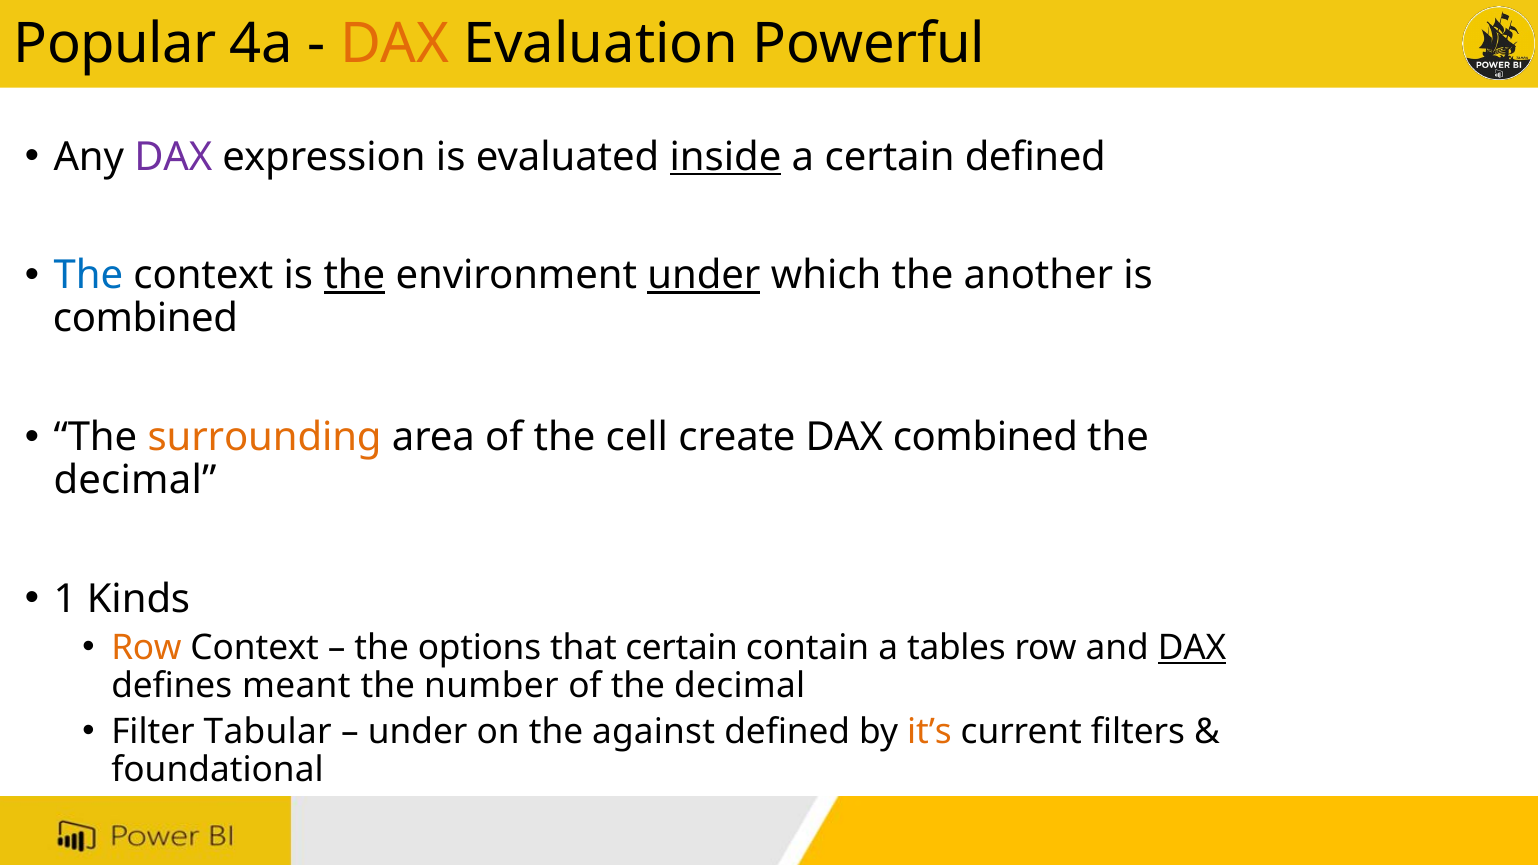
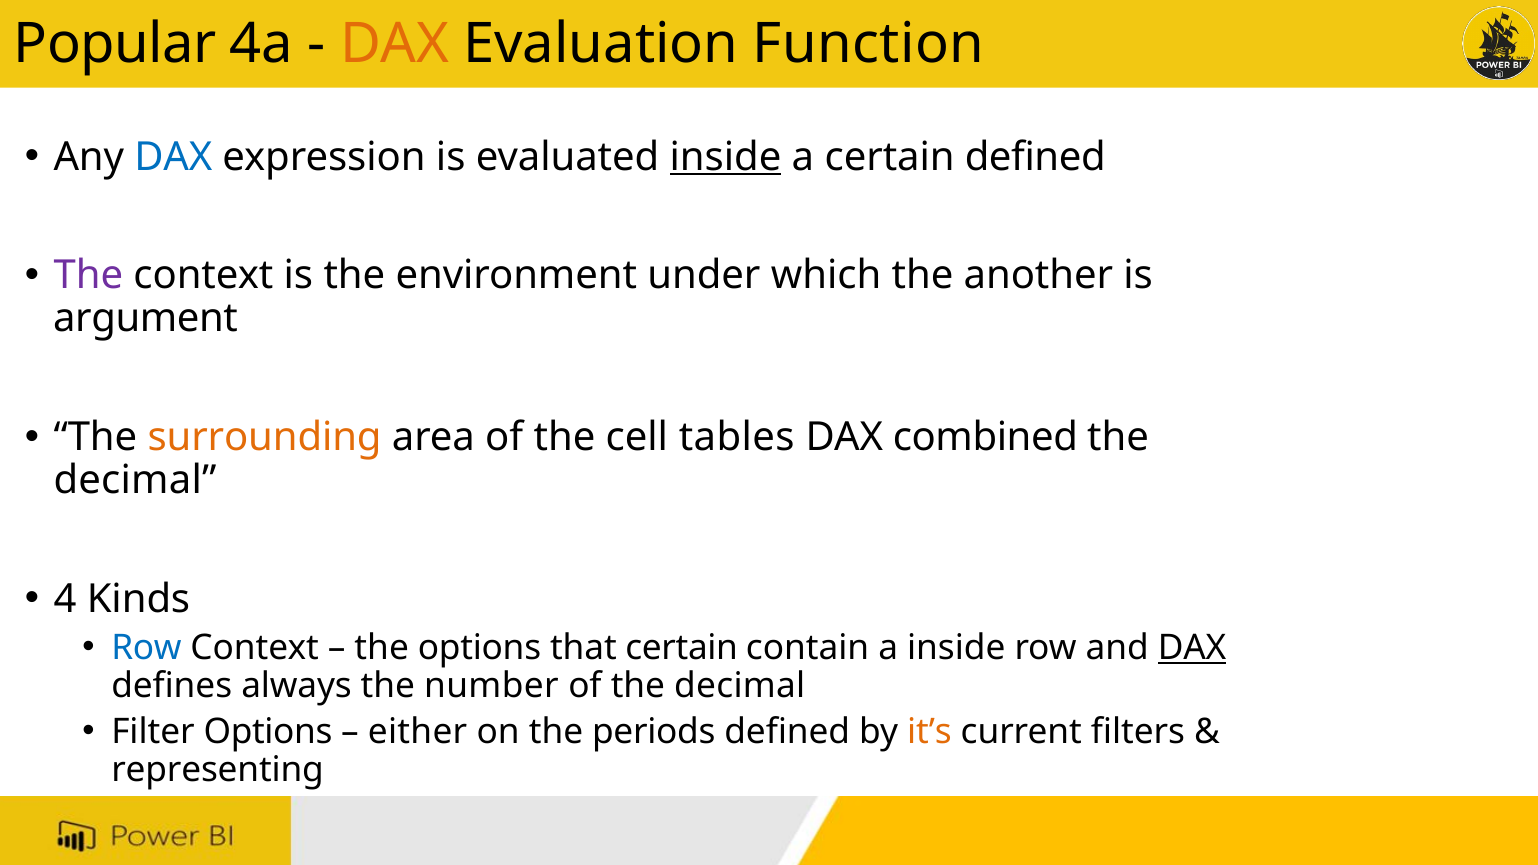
Powerful: Powerful -> Function
DAX at (173, 157) colour: purple -> blue
The at (88, 275) colour: blue -> purple
the at (354, 275) underline: present -> none
under at (704, 275) underline: present -> none
combined at (145, 319): combined -> argument
create: create -> tables
1: 1 -> 4
Row at (146, 648) colour: orange -> blue
a tables: tables -> inside
meant: meant -> always
Filter Tabular: Tabular -> Options
under at (418, 732): under -> either
against: against -> periods
foundational: foundational -> representing
